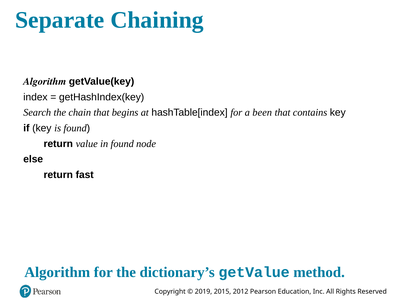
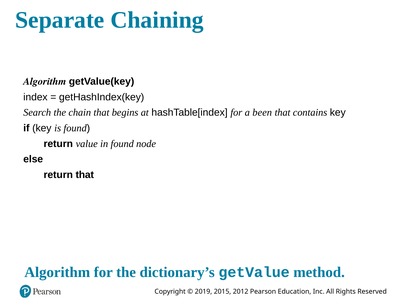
return fast: fast -> that
